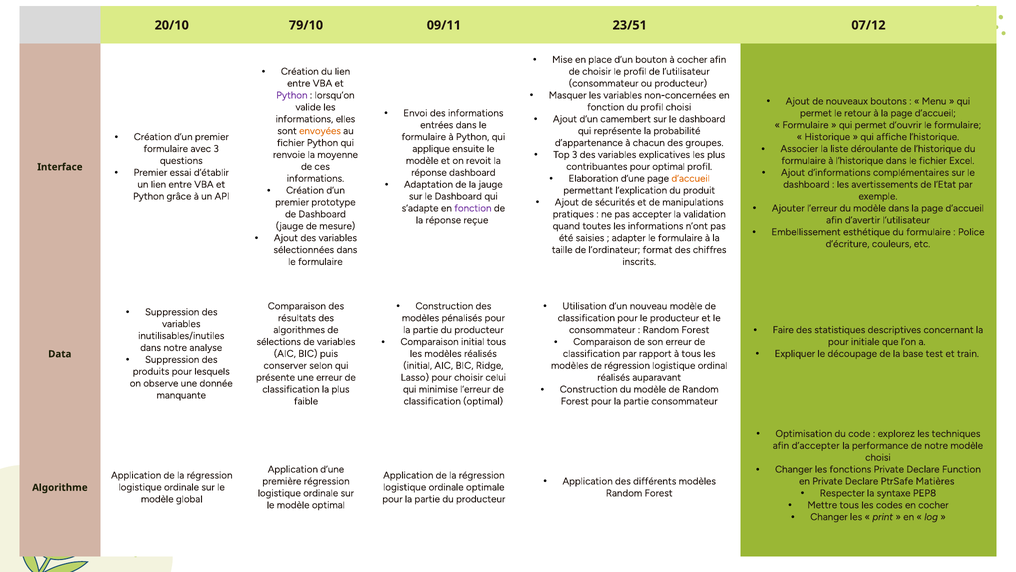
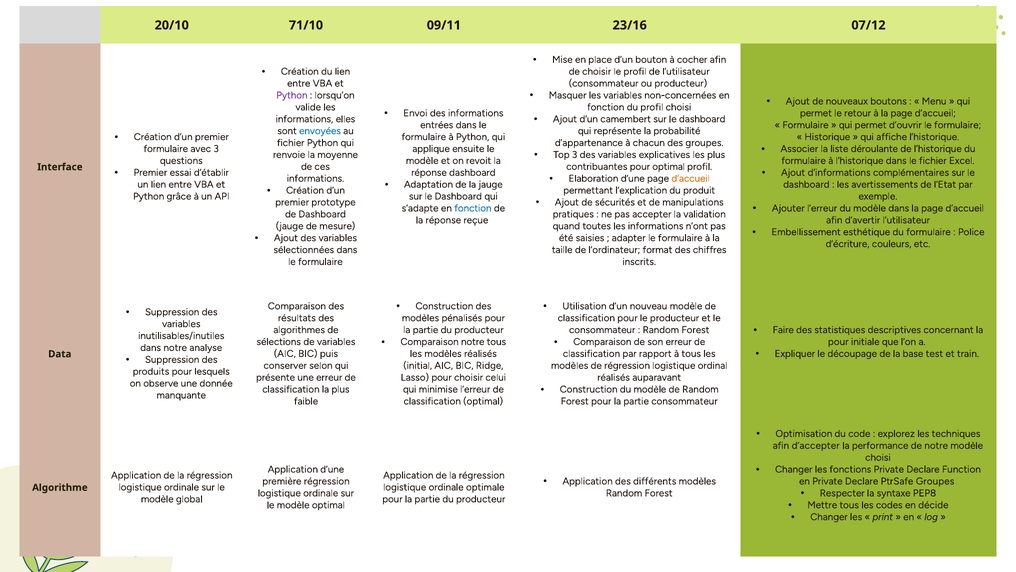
79/10: 79/10 -> 71/10
23/51: 23/51 -> 23/16
envoyées colour: orange -> blue
fonction at (473, 208) colour: purple -> blue
Comparaison initial: initial -> notre
PtrSafe Matières: Matières -> Groupes
en cocher: cocher -> décide
